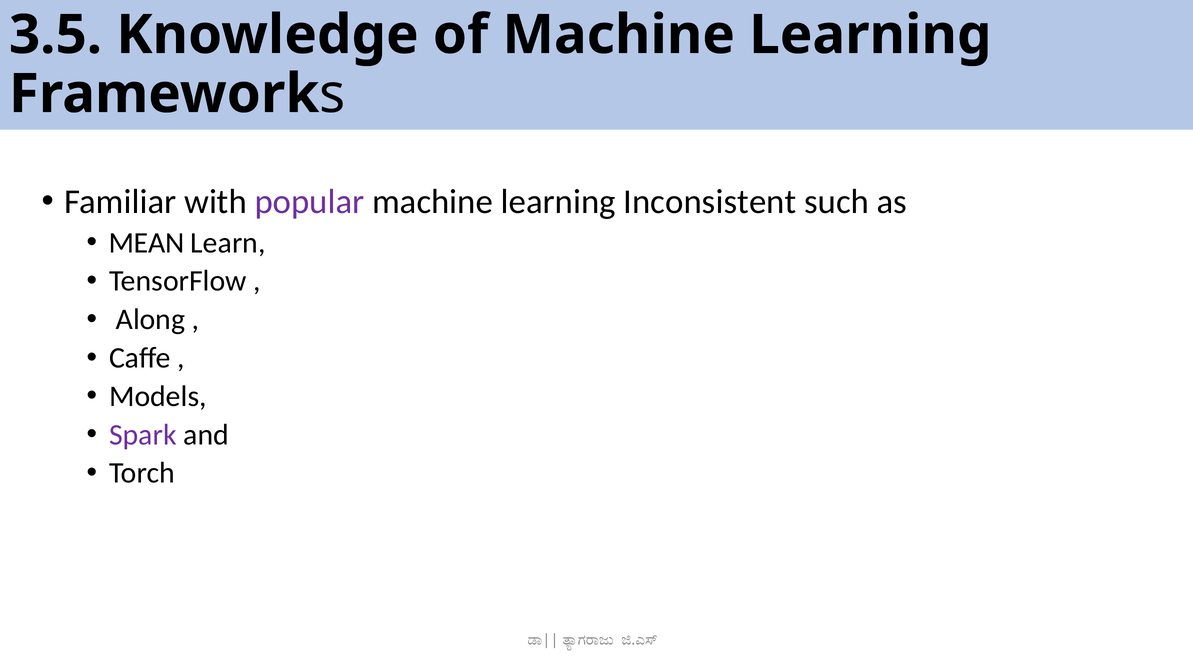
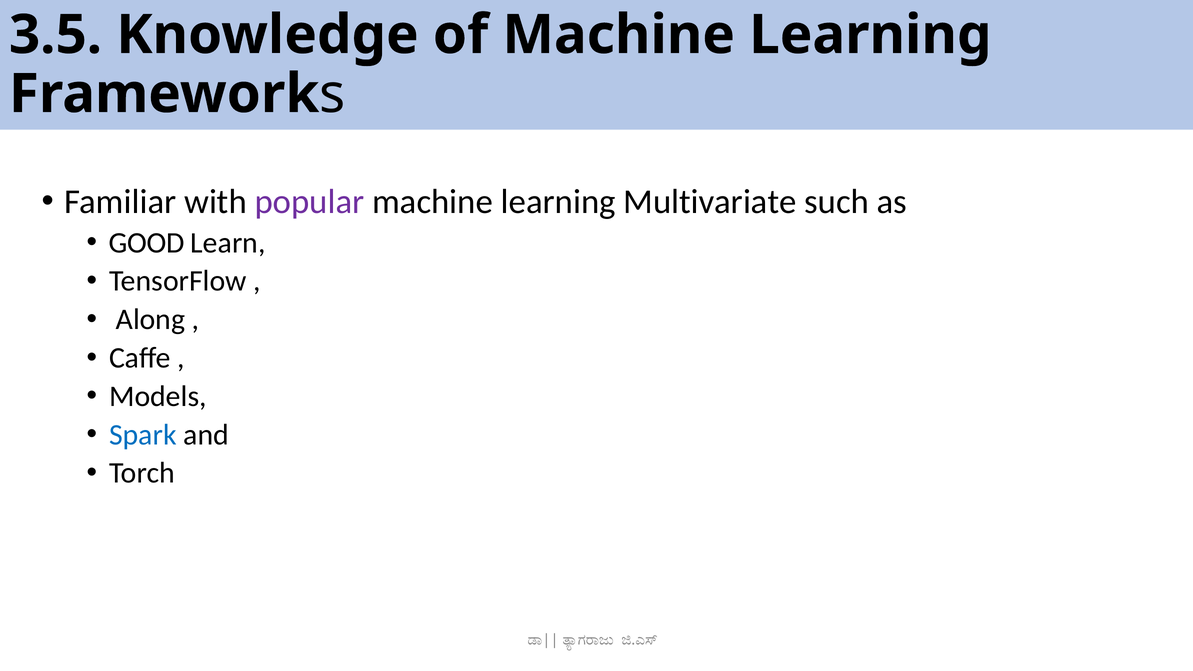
Inconsistent: Inconsistent -> Multivariate
MEAN: MEAN -> GOOD
Spark colour: purple -> blue
